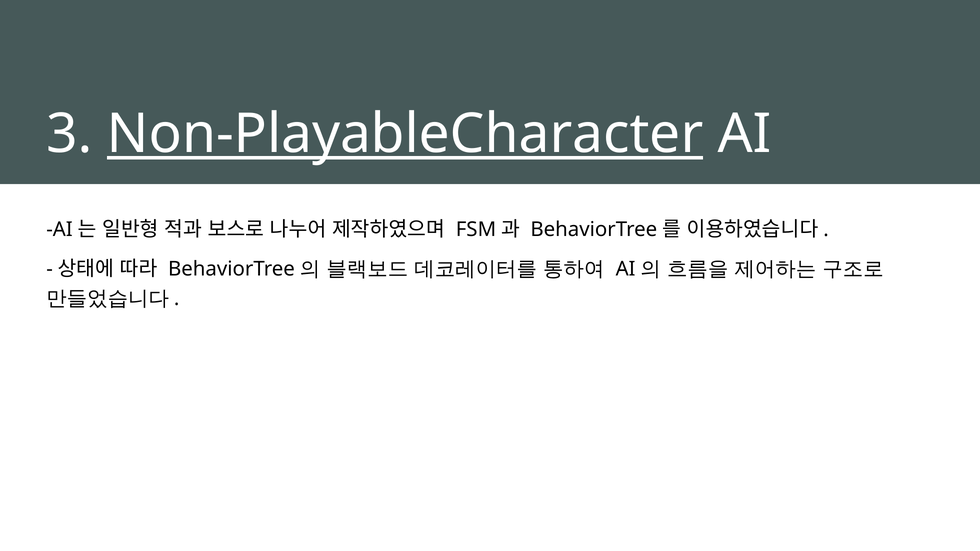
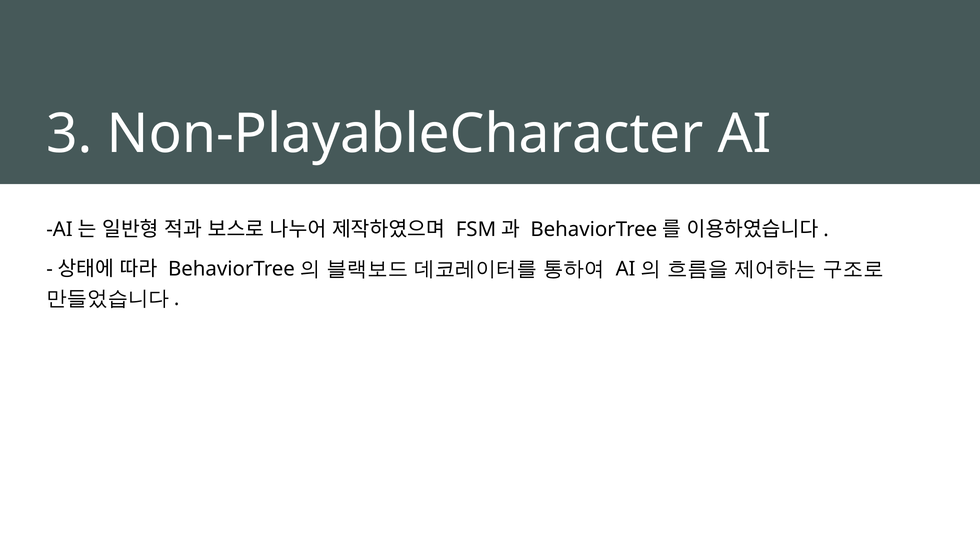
Non-PlayableCharacter underline: present -> none
